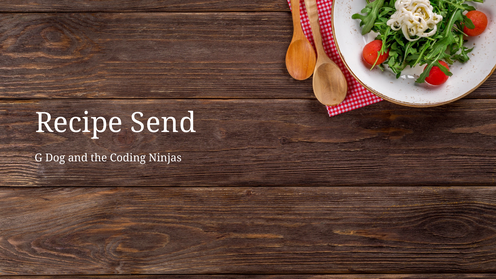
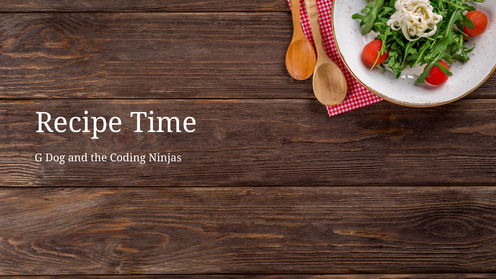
Send: Send -> Time
